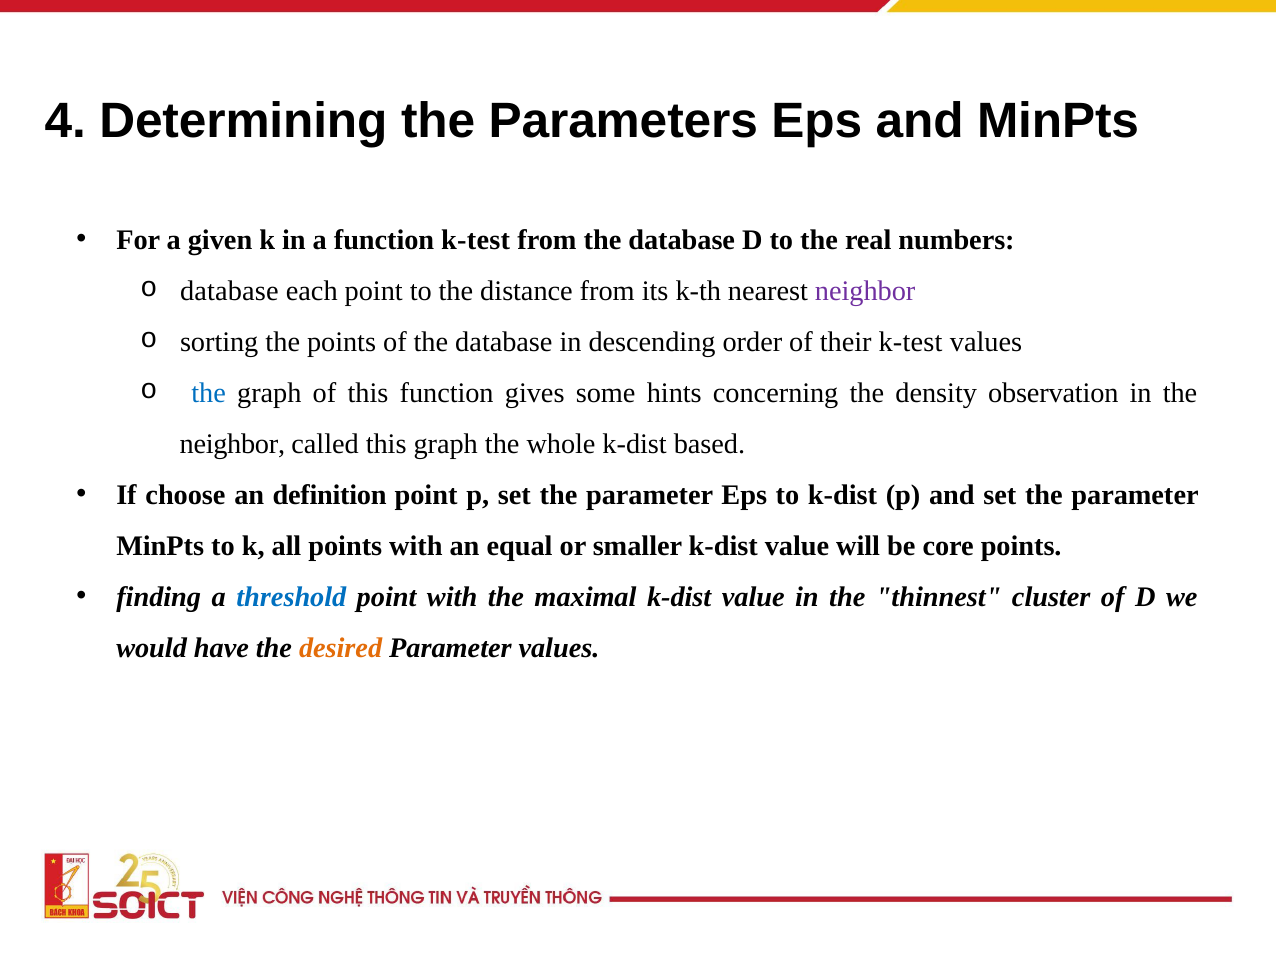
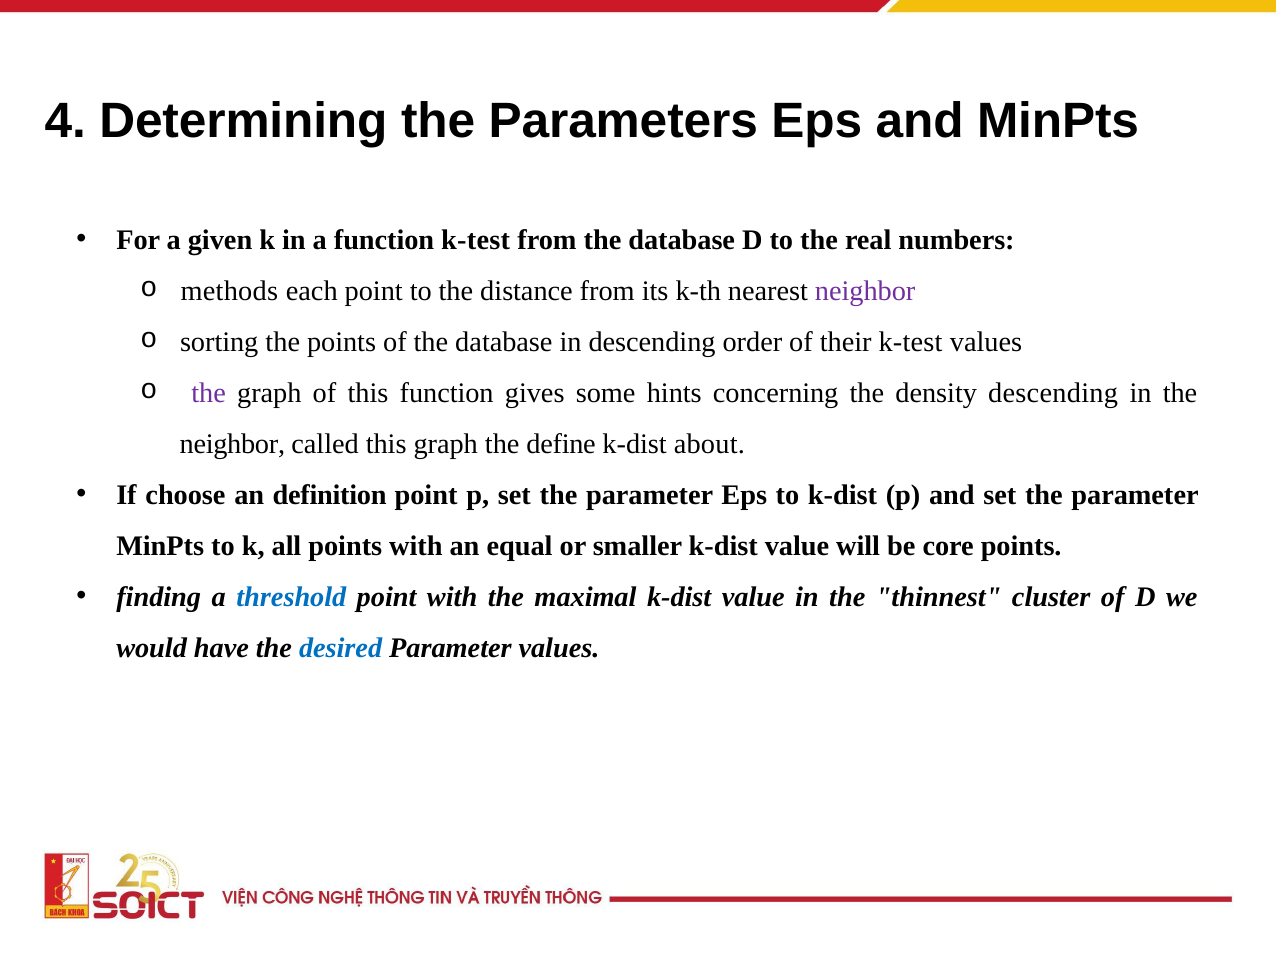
database at (229, 291): database -> methods
the at (209, 393) colour: blue -> purple
density observation: observation -> descending
whole: whole -> define
based: based -> about
desired colour: orange -> blue
